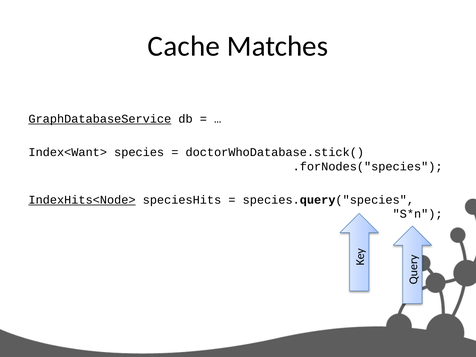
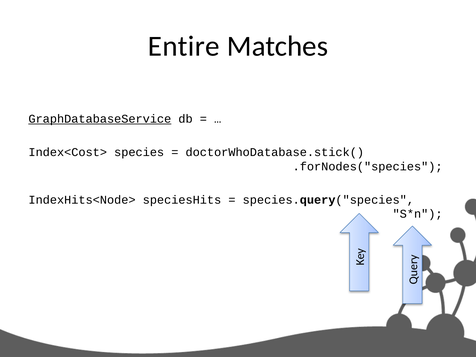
Cache: Cache -> Entire
Index<Want>: Index<Want> -> Index<Cost>
IndexHits<Node> underline: present -> none
